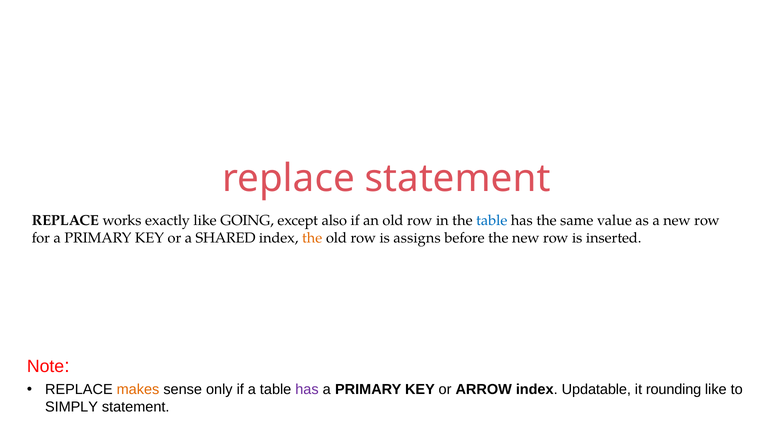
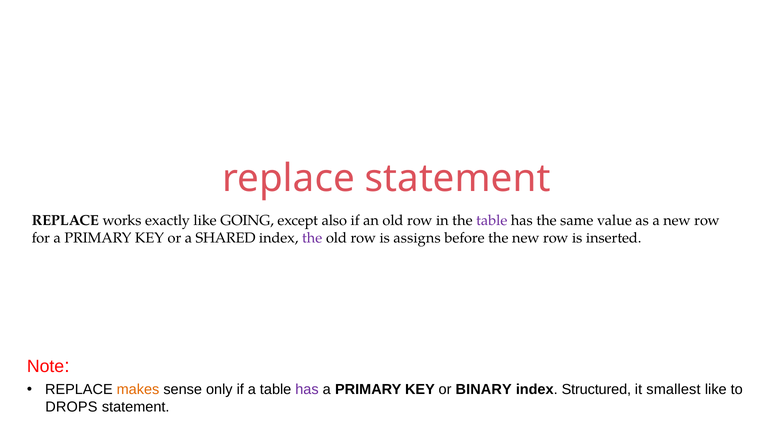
table at (492, 220) colour: blue -> purple
the at (312, 238) colour: orange -> purple
ARROW: ARROW -> BINARY
Updatable: Updatable -> Structured
rounding: rounding -> smallest
SIMPLY: SIMPLY -> DROPS
